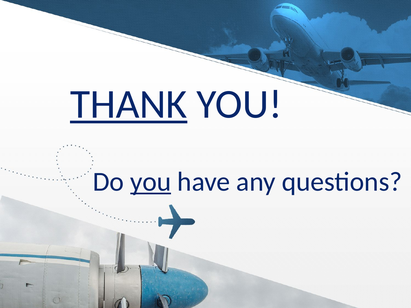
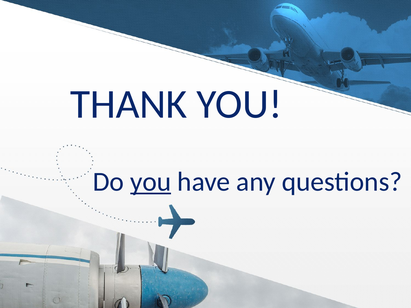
THANK underline: present -> none
